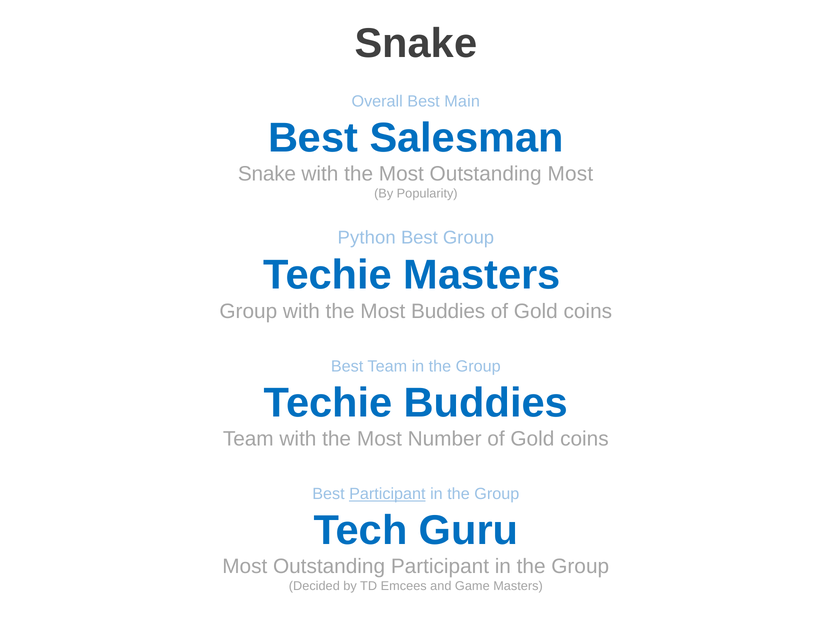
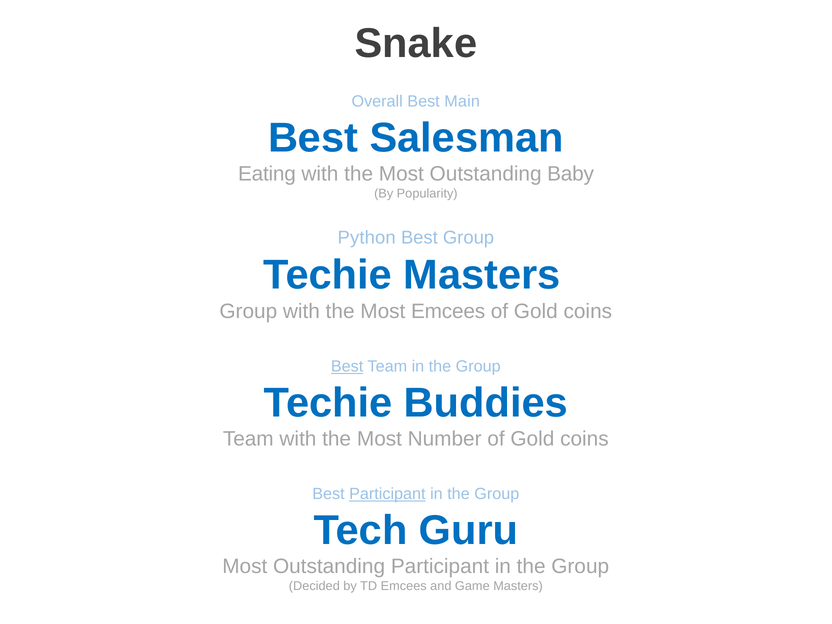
Snake at (267, 174): Snake -> Eating
Outstanding Most: Most -> Baby
Most Buddies: Buddies -> Emcees
Best at (347, 366) underline: none -> present
